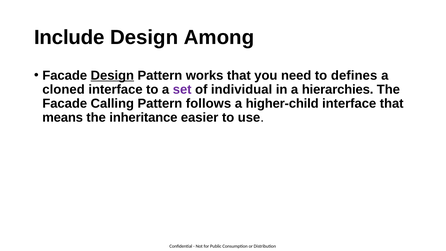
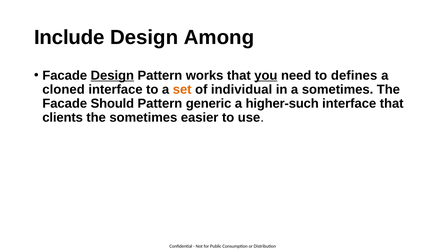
you underline: none -> present
set colour: purple -> orange
a hierarchies: hierarchies -> sometimes
Calling: Calling -> Should
follows: follows -> generic
higher-child: higher-child -> higher-such
means: means -> clients
the inheritance: inheritance -> sometimes
